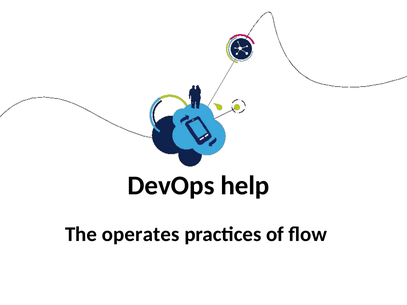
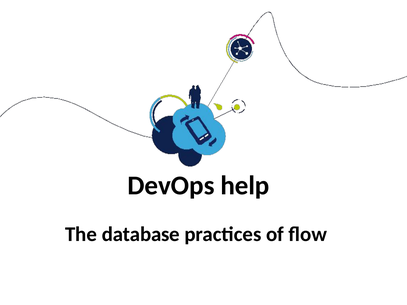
operates: operates -> database
